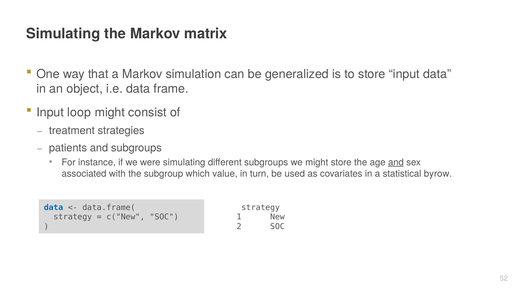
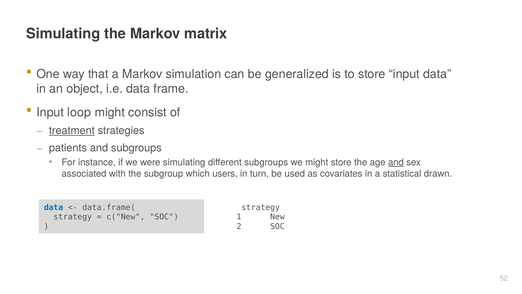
treatment underline: none -> present
value: value -> users
byrow: byrow -> drawn
